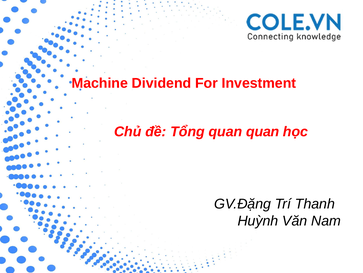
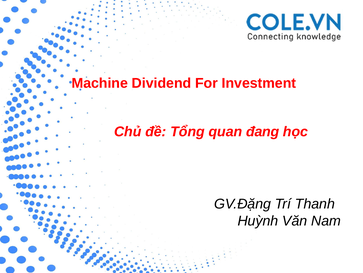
quan quan: quan -> đang
